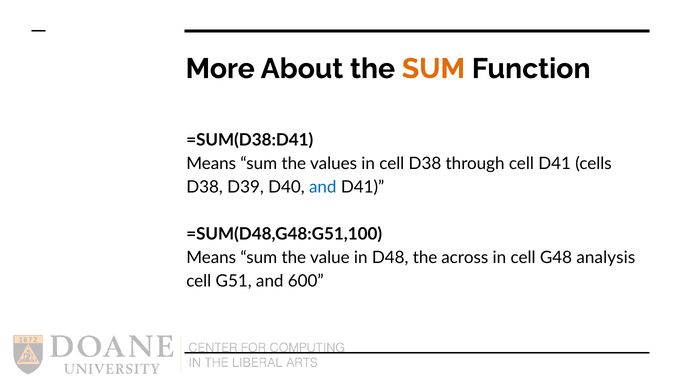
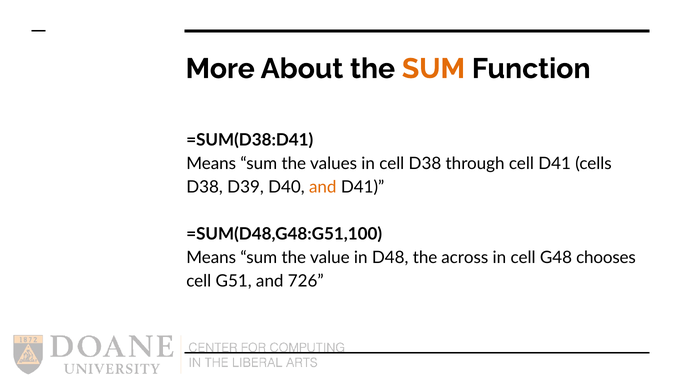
and at (323, 187) colour: blue -> orange
analysis: analysis -> chooses
600: 600 -> 726
